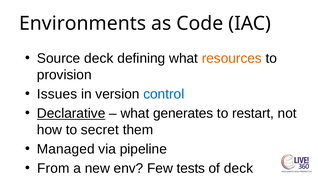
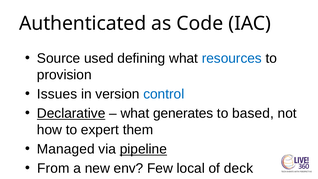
Environments: Environments -> Authenticated
Source deck: deck -> used
resources colour: orange -> blue
restart: restart -> based
secret: secret -> expert
pipeline underline: none -> present
tests: tests -> local
